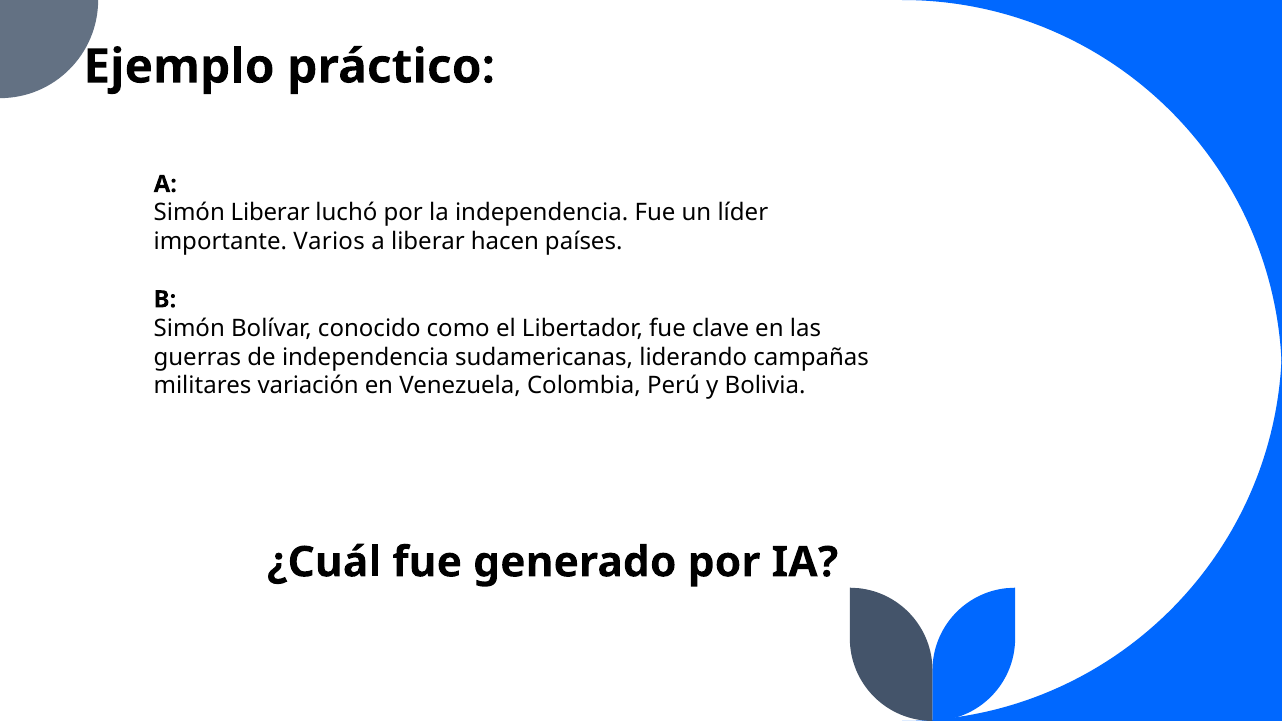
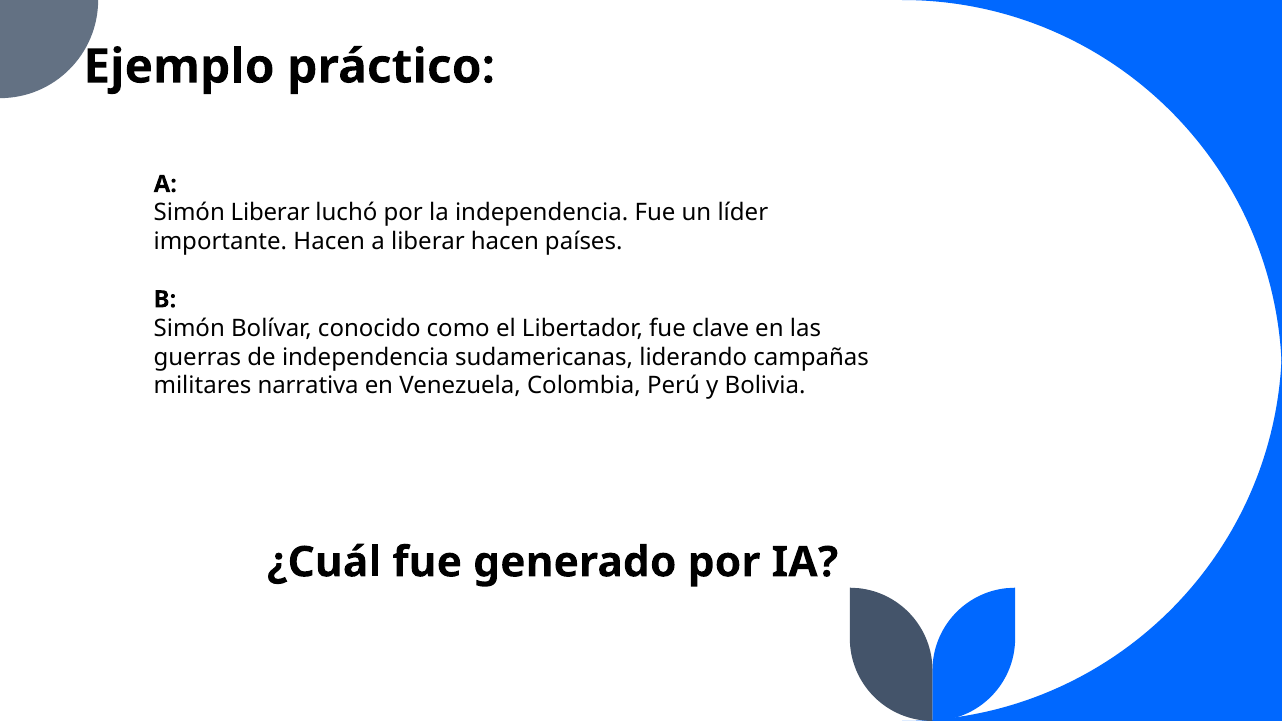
importante Varios: Varios -> Hacen
variación: variación -> narrativa
